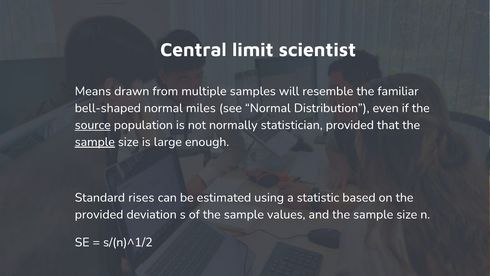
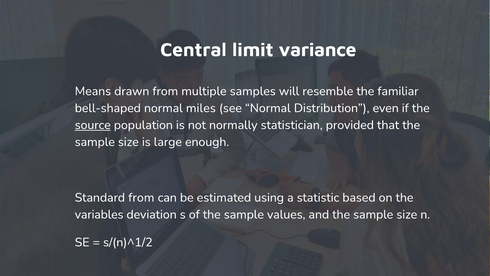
scientist: scientist -> variance
sample at (95, 142) underline: present -> none
Standard rises: rises -> from
provided at (99, 214): provided -> variables
